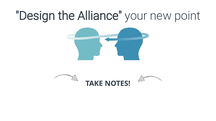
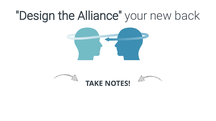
point: point -> back
